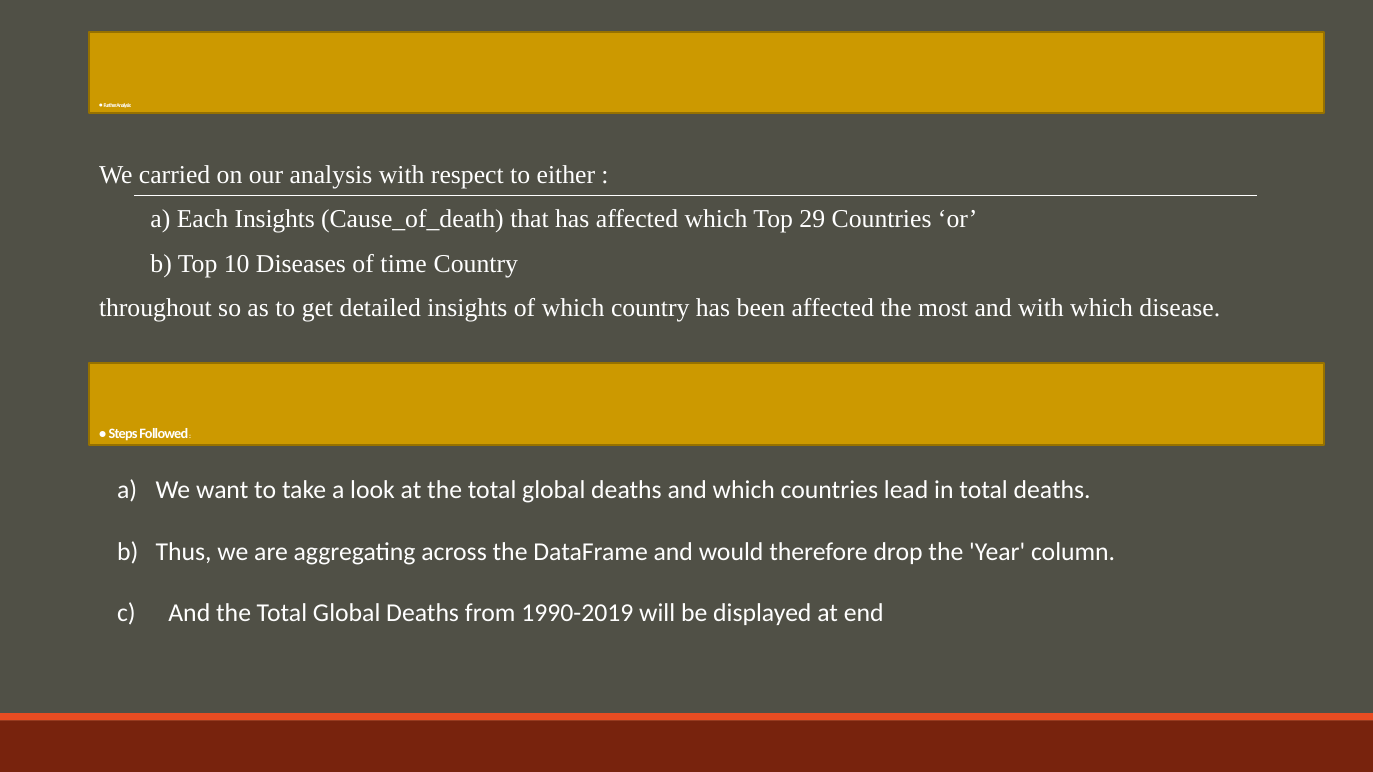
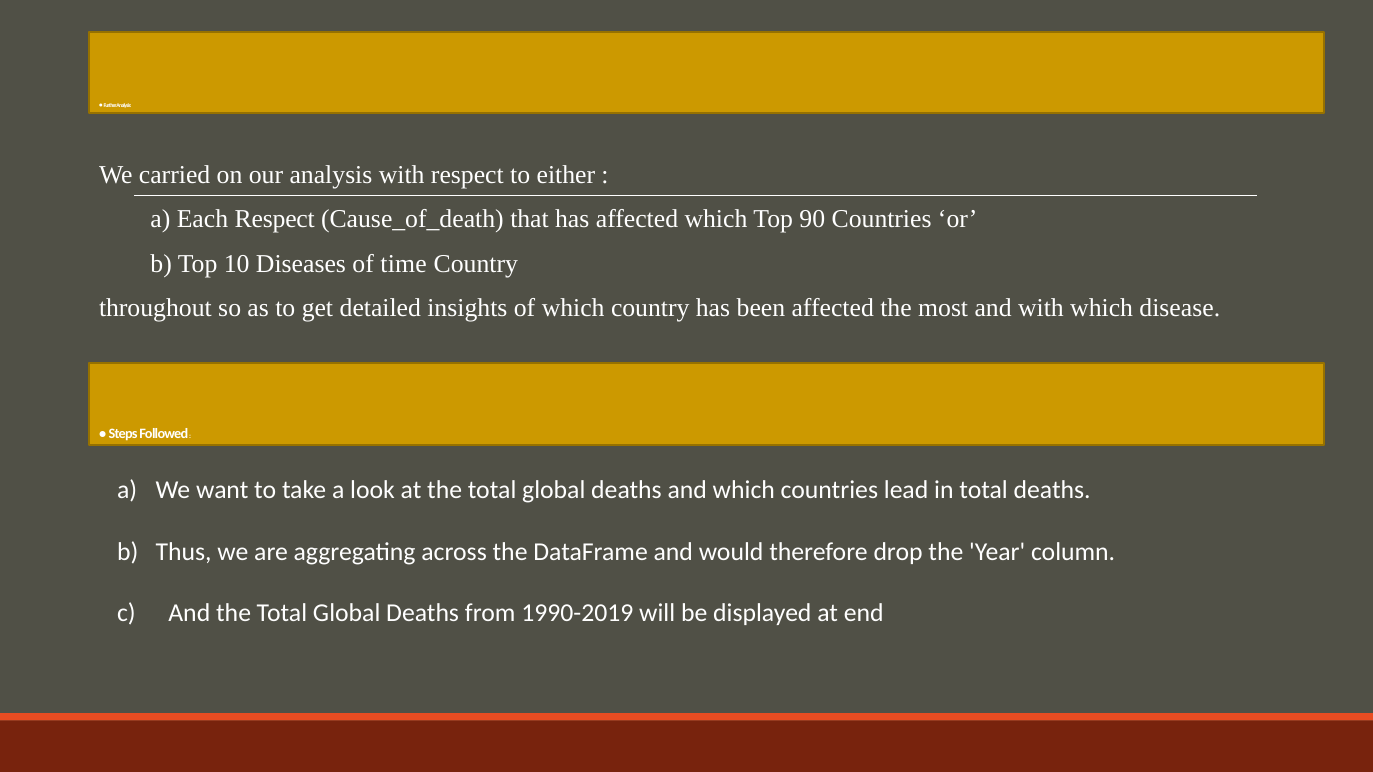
Each Insights: Insights -> Respect
29: 29 -> 90
